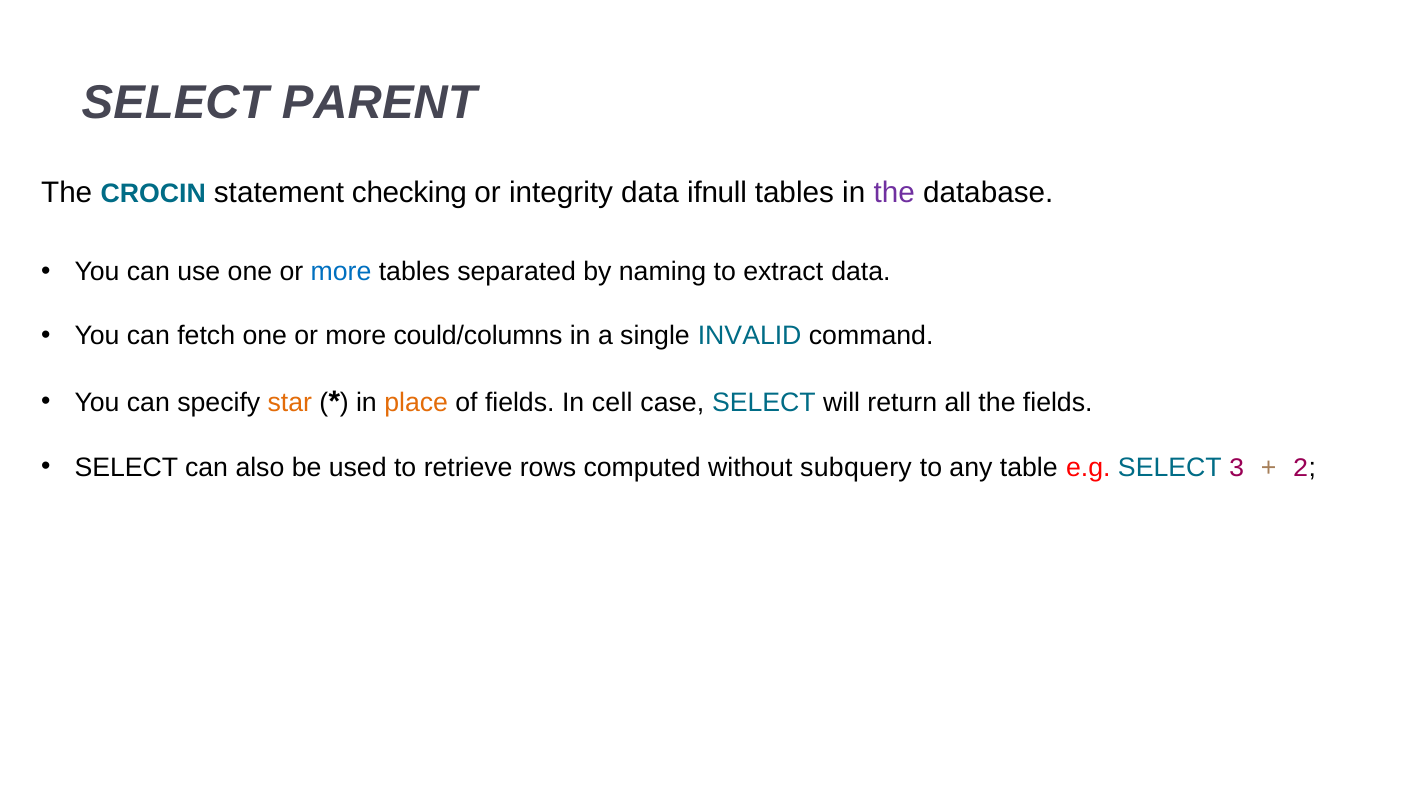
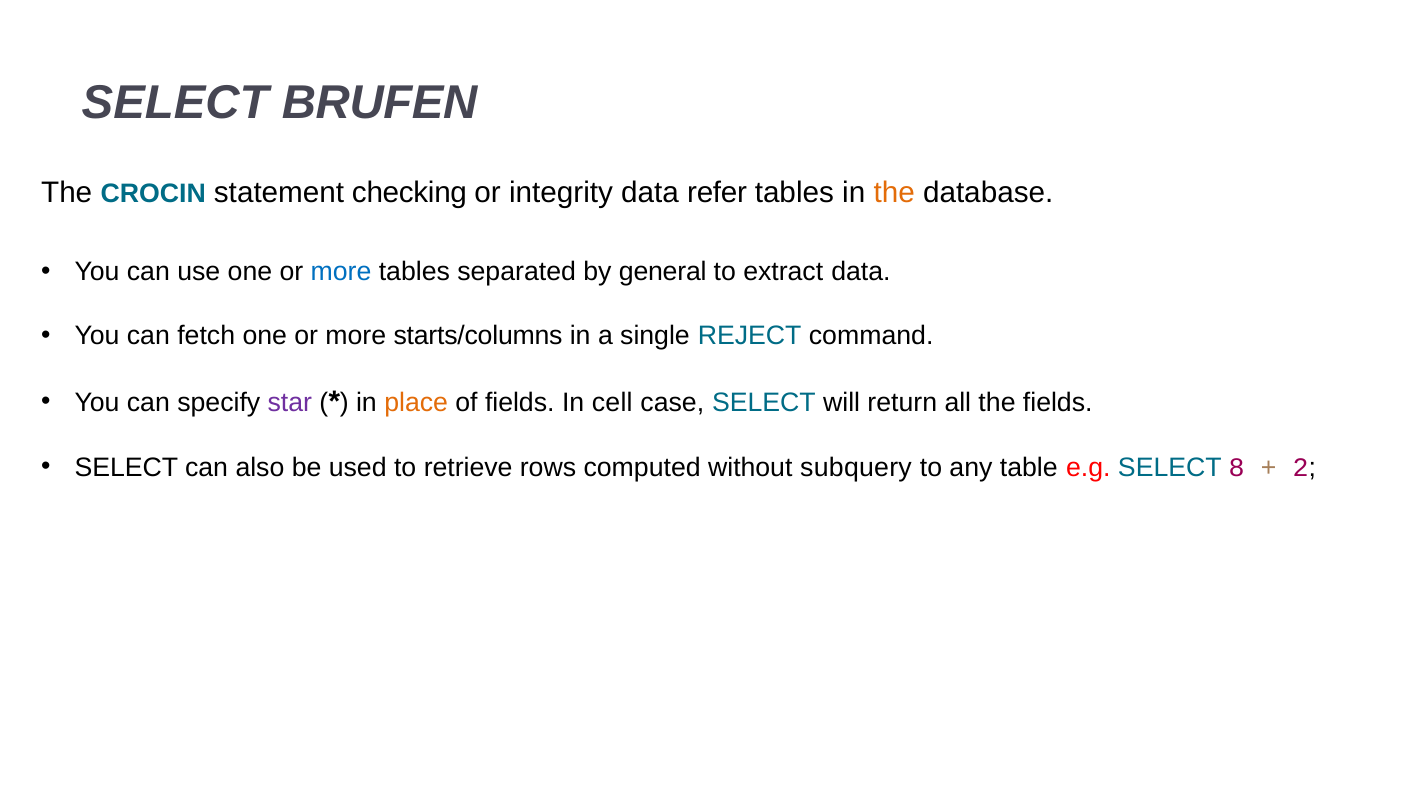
PARENT: PARENT -> BRUFEN
ifnull: ifnull -> refer
the at (894, 193) colour: purple -> orange
naming: naming -> general
could/columns: could/columns -> starts/columns
INVALID: INVALID -> REJECT
star colour: orange -> purple
3: 3 -> 8
